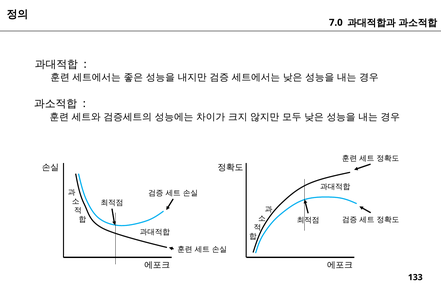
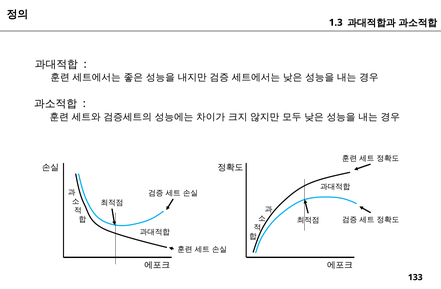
7.0: 7.0 -> 1.3
